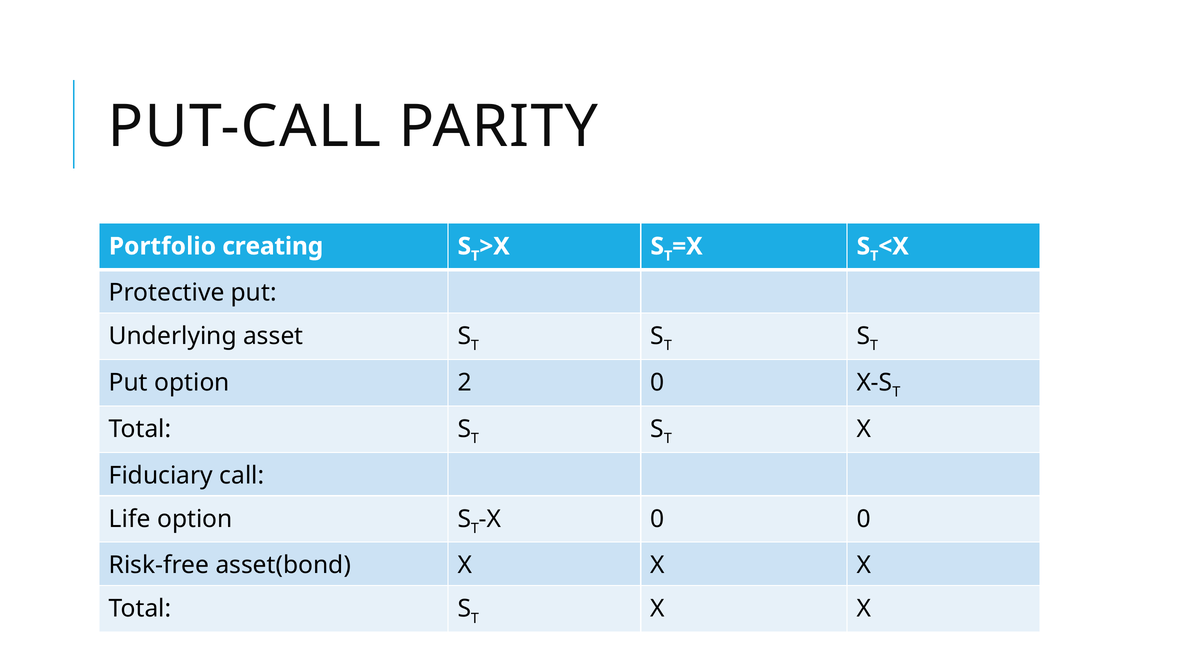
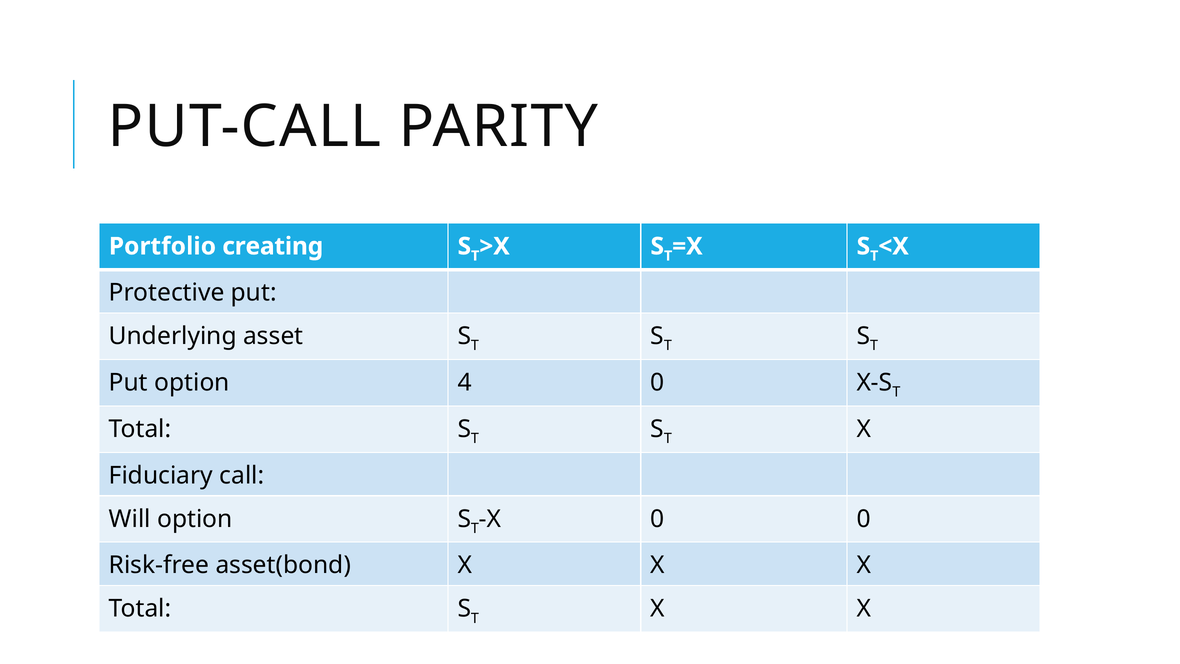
2: 2 -> 4
Life: Life -> Will
